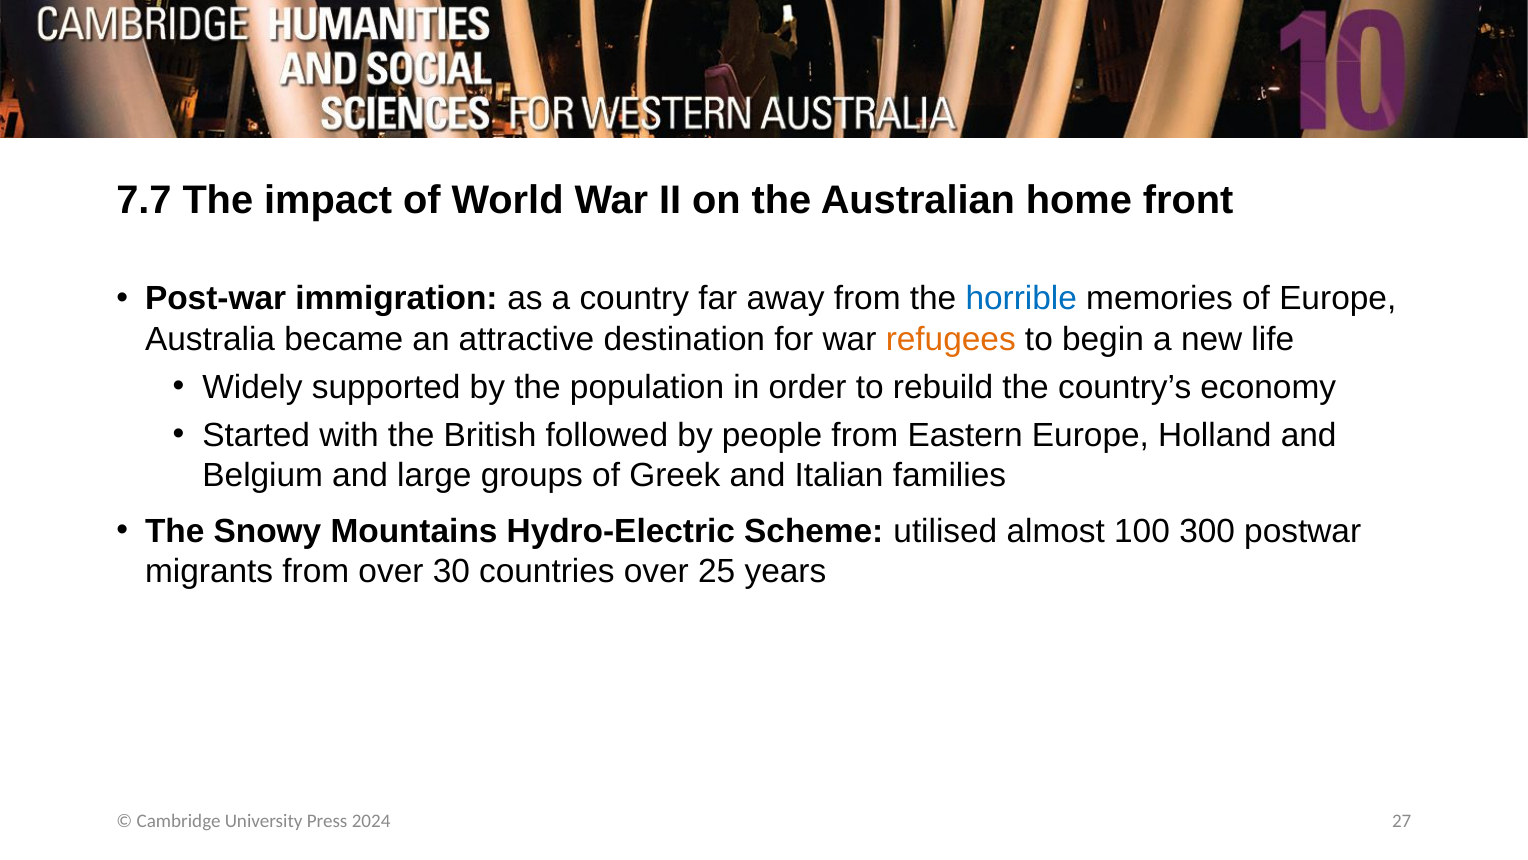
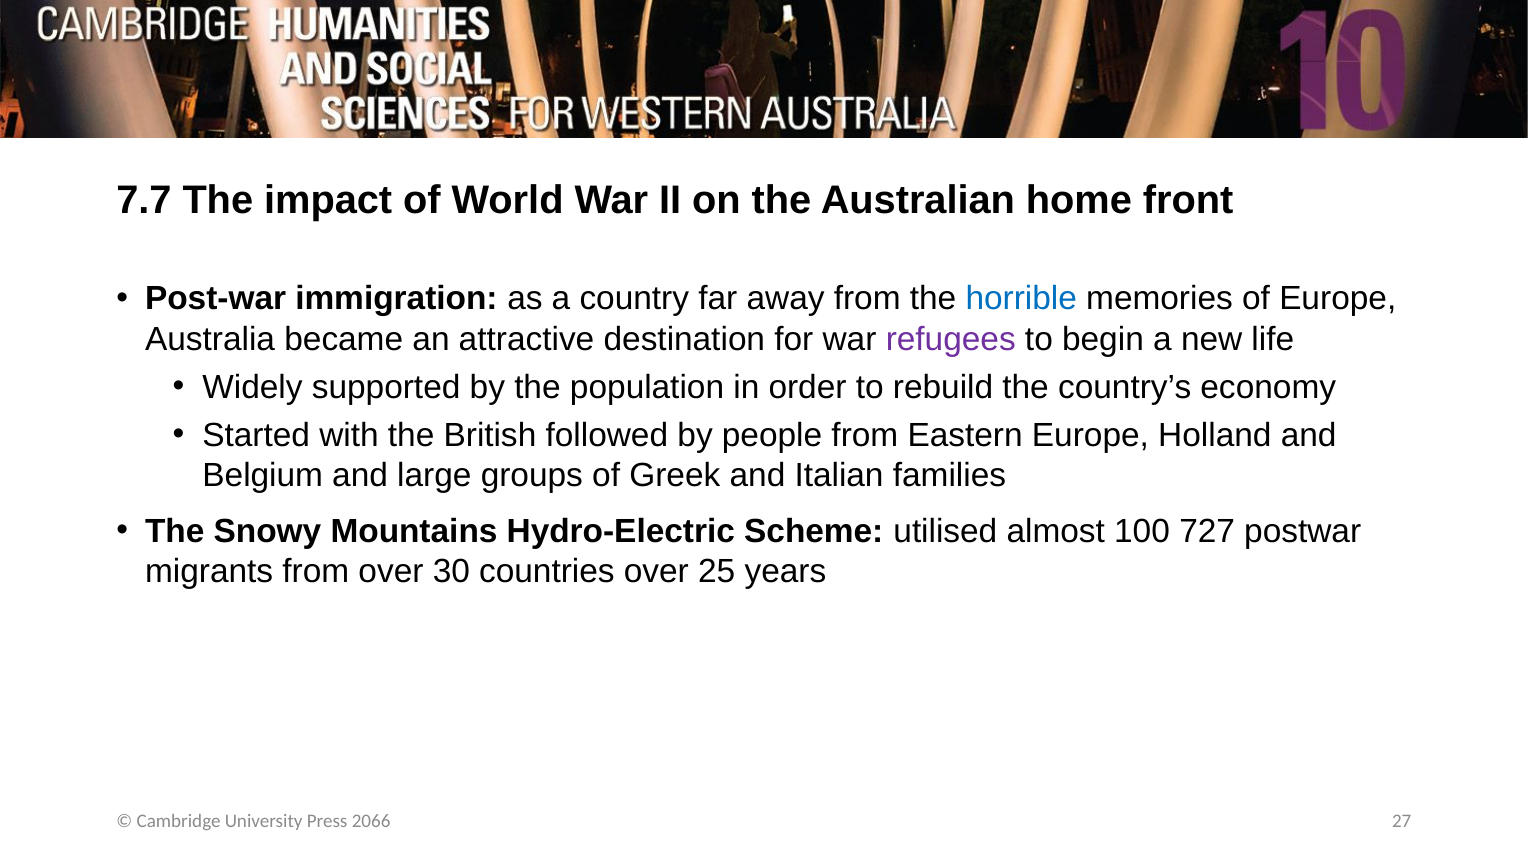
refugees colour: orange -> purple
300: 300 -> 727
2024: 2024 -> 2066
